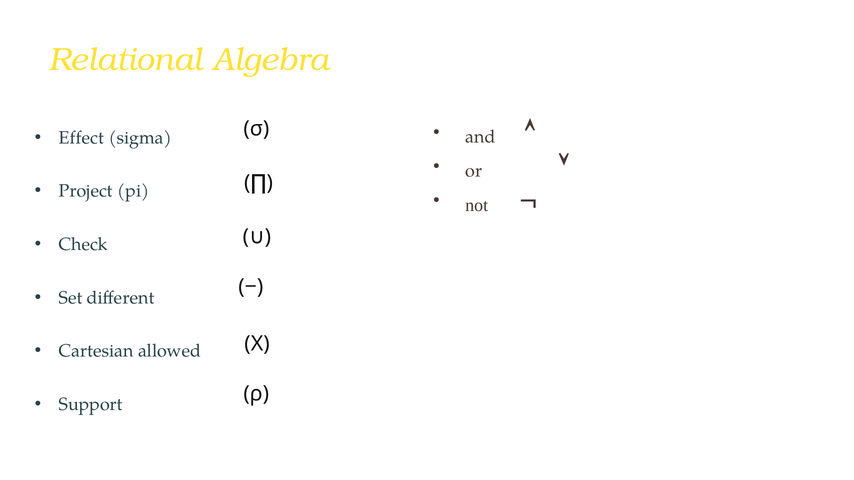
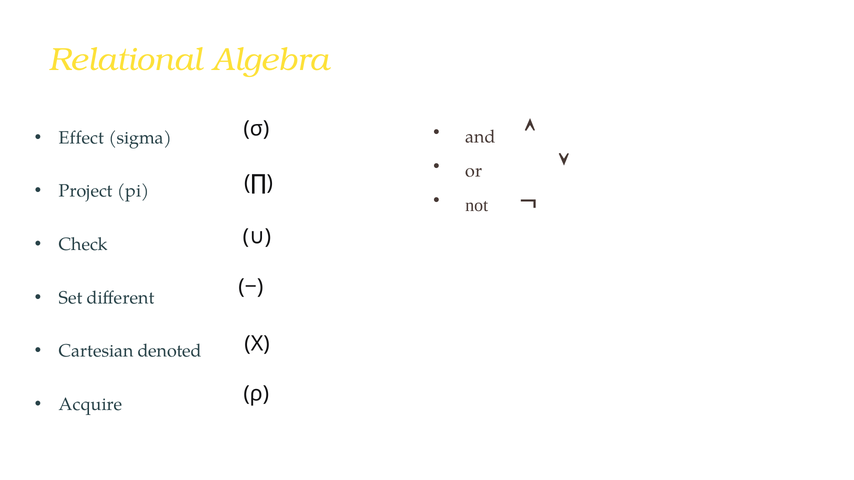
allowed: allowed -> denoted
Support: Support -> Acquire
